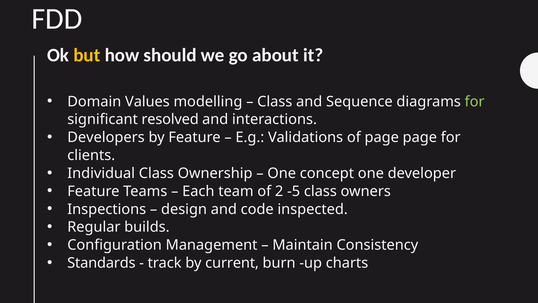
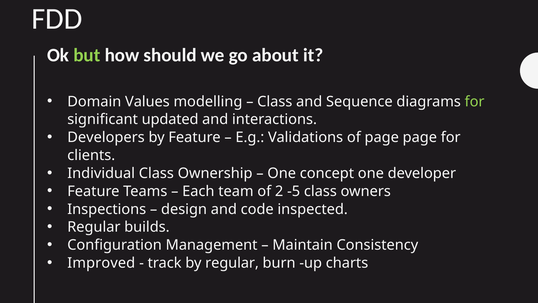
but colour: yellow -> light green
resolved: resolved -> updated
Standards: Standards -> Improved
by current: current -> regular
